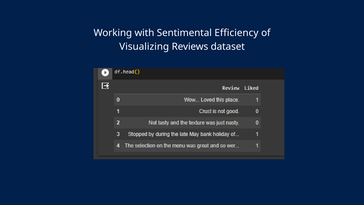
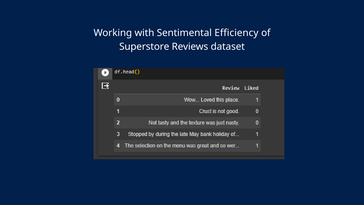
Visualizing: Visualizing -> Superstore
